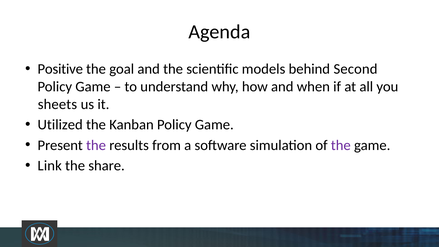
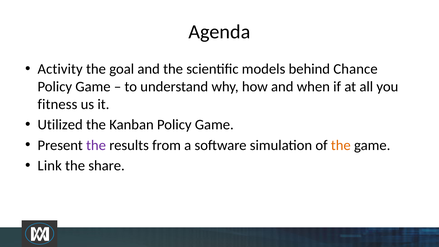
Positive: Positive -> Activity
Second: Second -> Chance
sheets: sheets -> fitness
the at (341, 145) colour: purple -> orange
